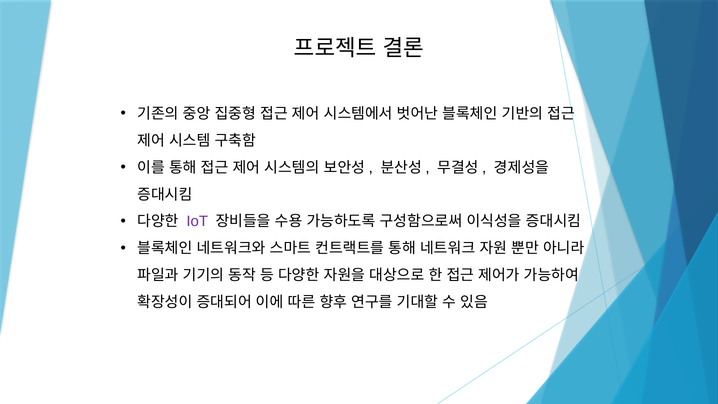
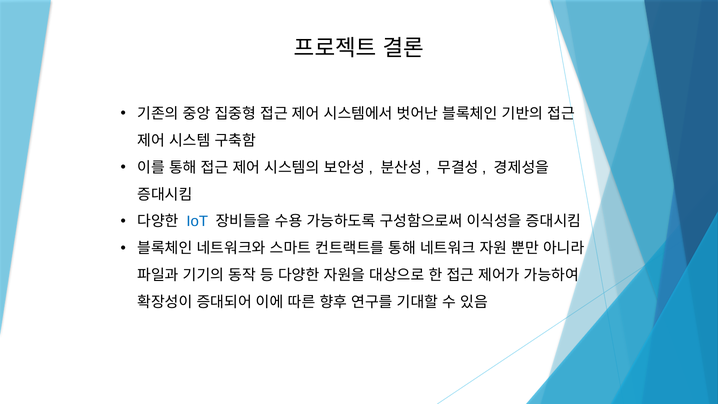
IoT colour: purple -> blue
